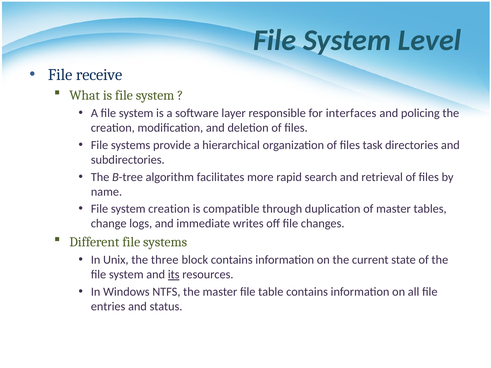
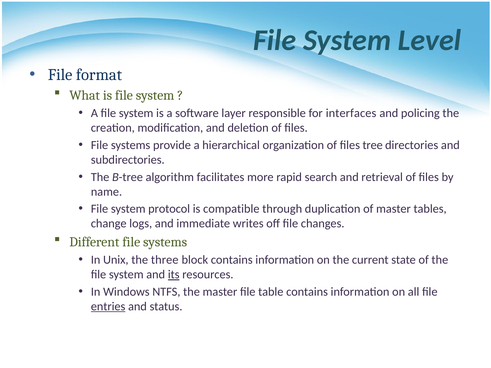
receive: receive -> format
task: task -> tree
system creation: creation -> protocol
entries underline: none -> present
